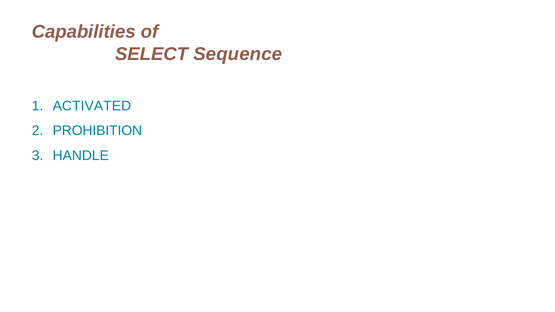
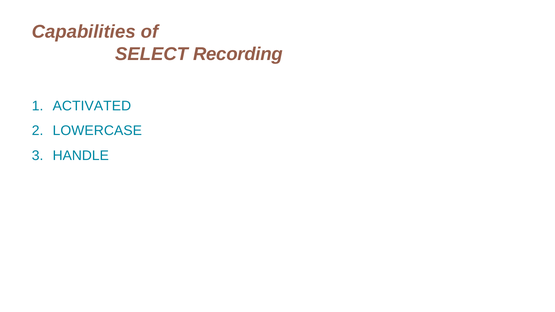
Sequence: Sequence -> Recording
PROHIBITION: PROHIBITION -> LOWERCASE
